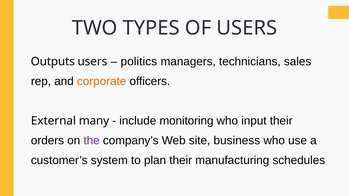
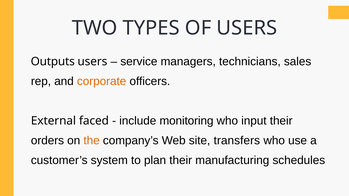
politics: politics -> service
many: many -> faced
the colour: purple -> orange
business: business -> transfers
